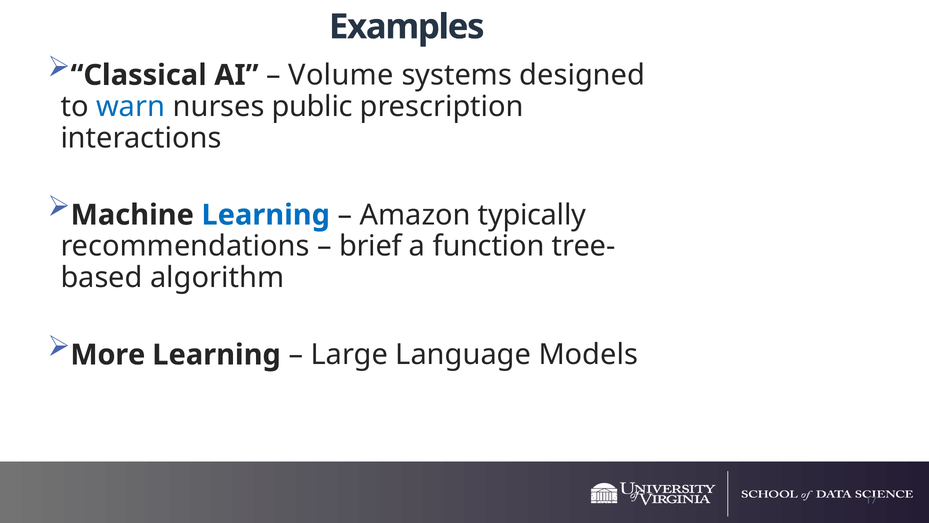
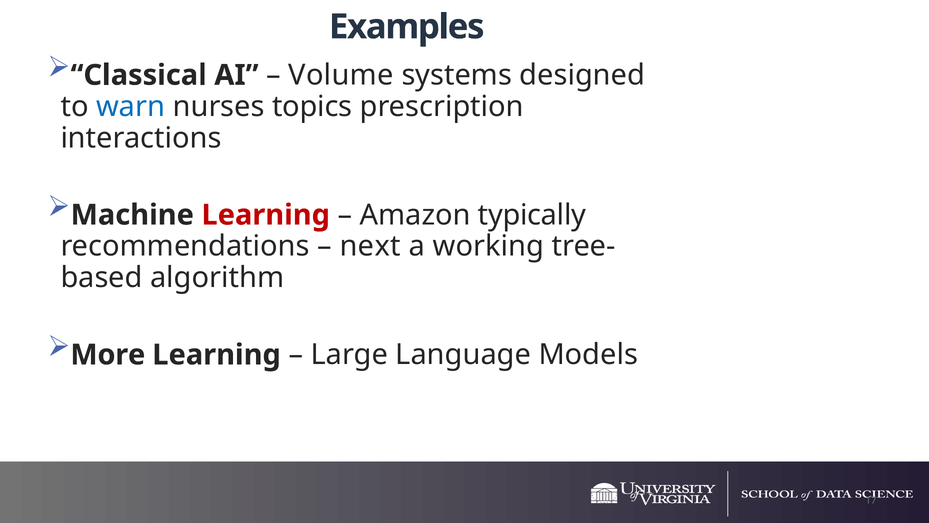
public: public -> topics
Learning at (266, 215) colour: blue -> red
brief: brief -> next
function: function -> working
